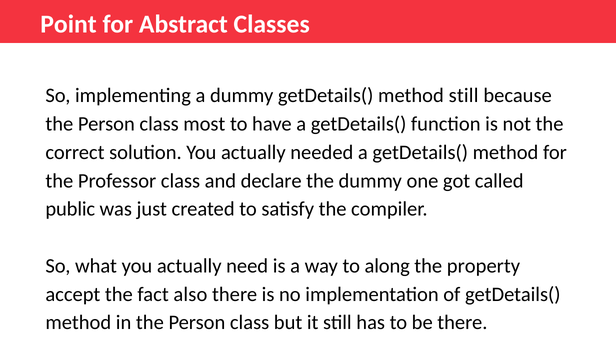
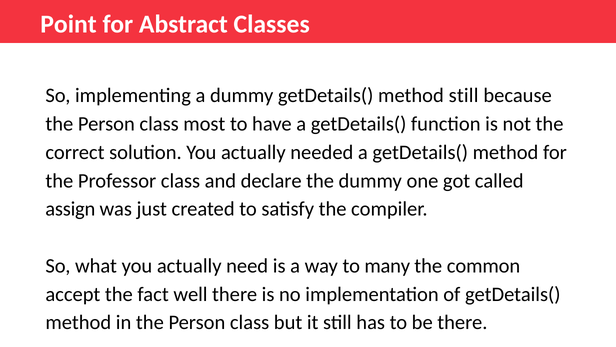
public: public -> assign
along: along -> many
property: property -> common
also: also -> well
